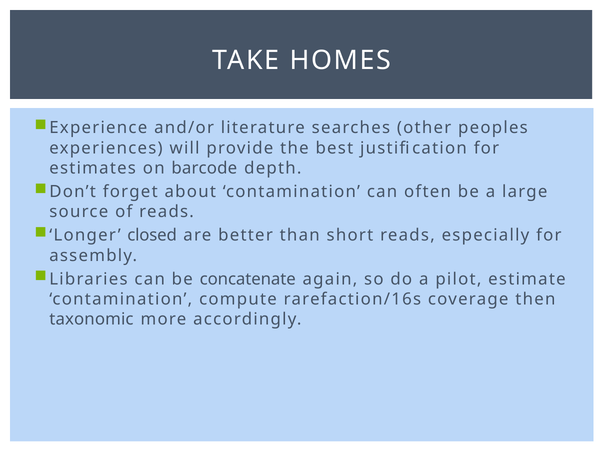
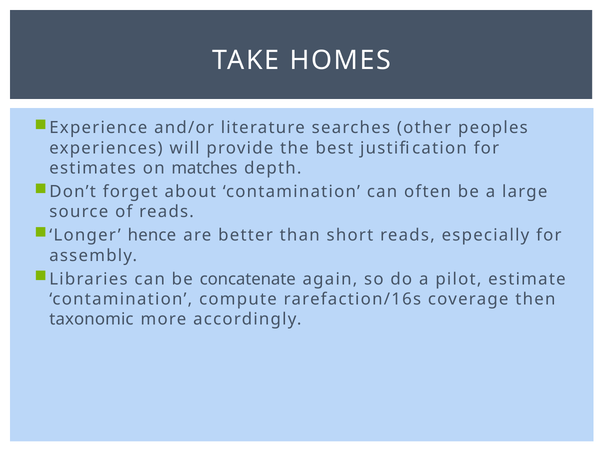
barcode: barcode -> matches
closed: closed -> hence
